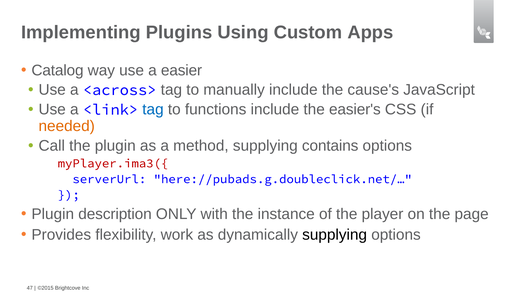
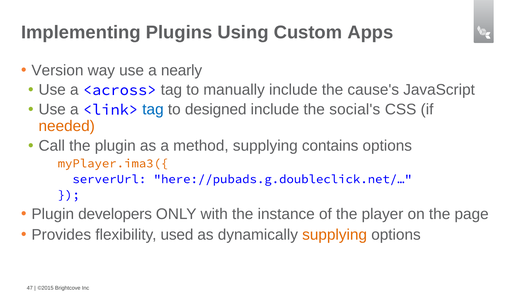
Catalog: Catalog -> Version
easier: easier -> nearly
functions: functions -> designed
easier's: easier's -> social's
myPlayer.ima3({ colour: red -> orange
description: description -> developers
work: work -> used
supplying at (335, 235) colour: black -> orange
